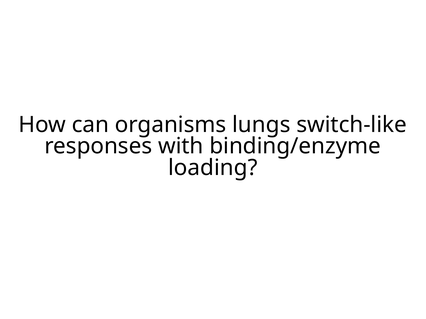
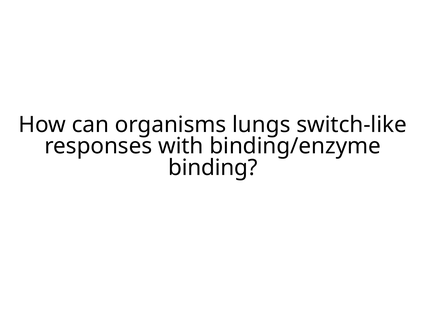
loading: loading -> binding
